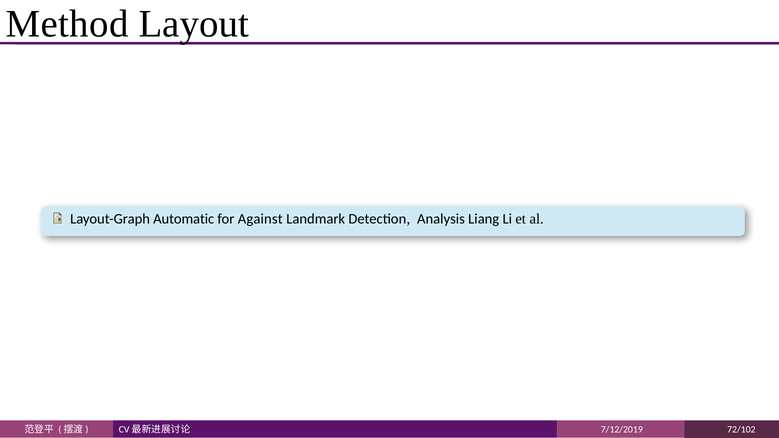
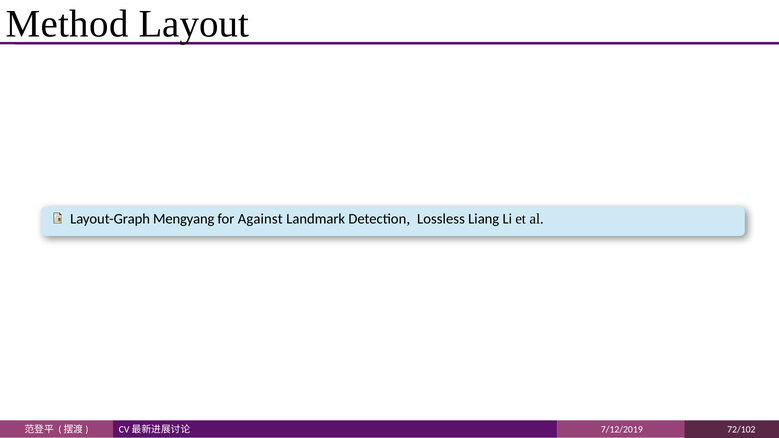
Automatic: Automatic -> Mengyang
Analysis: Analysis -> Lossless
